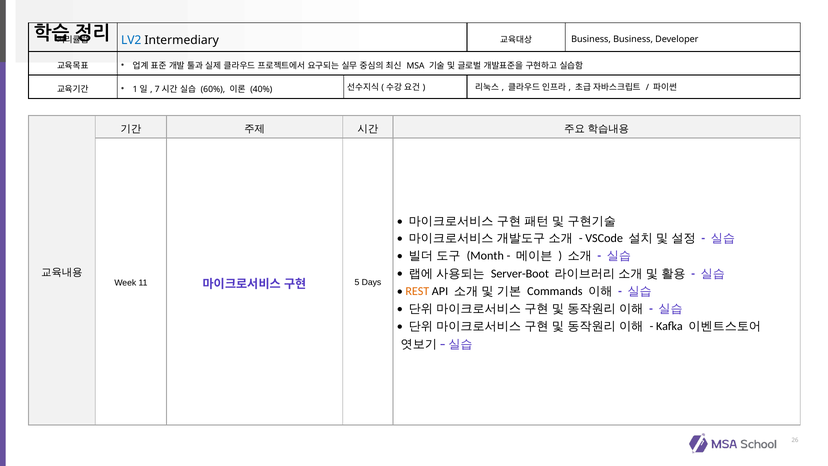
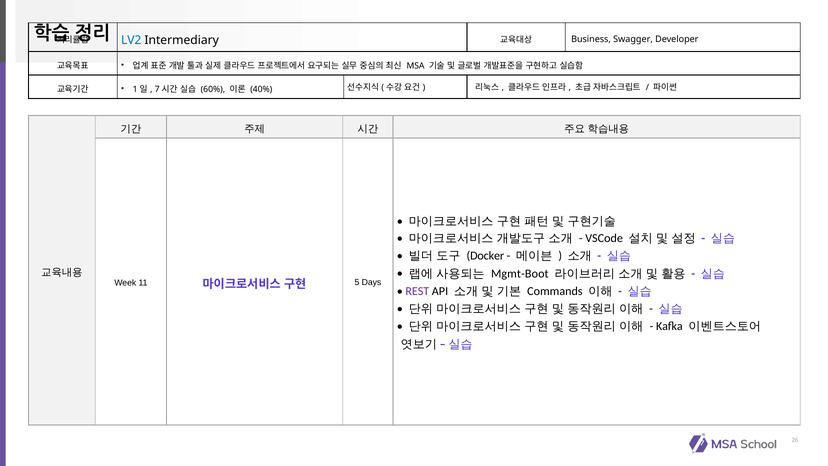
Business Business: Business -> Swagger
Month: Month -> Docker
Server-Boot: Server-Boot -> Mgmt-Boot
REST colour: orange -> purple
